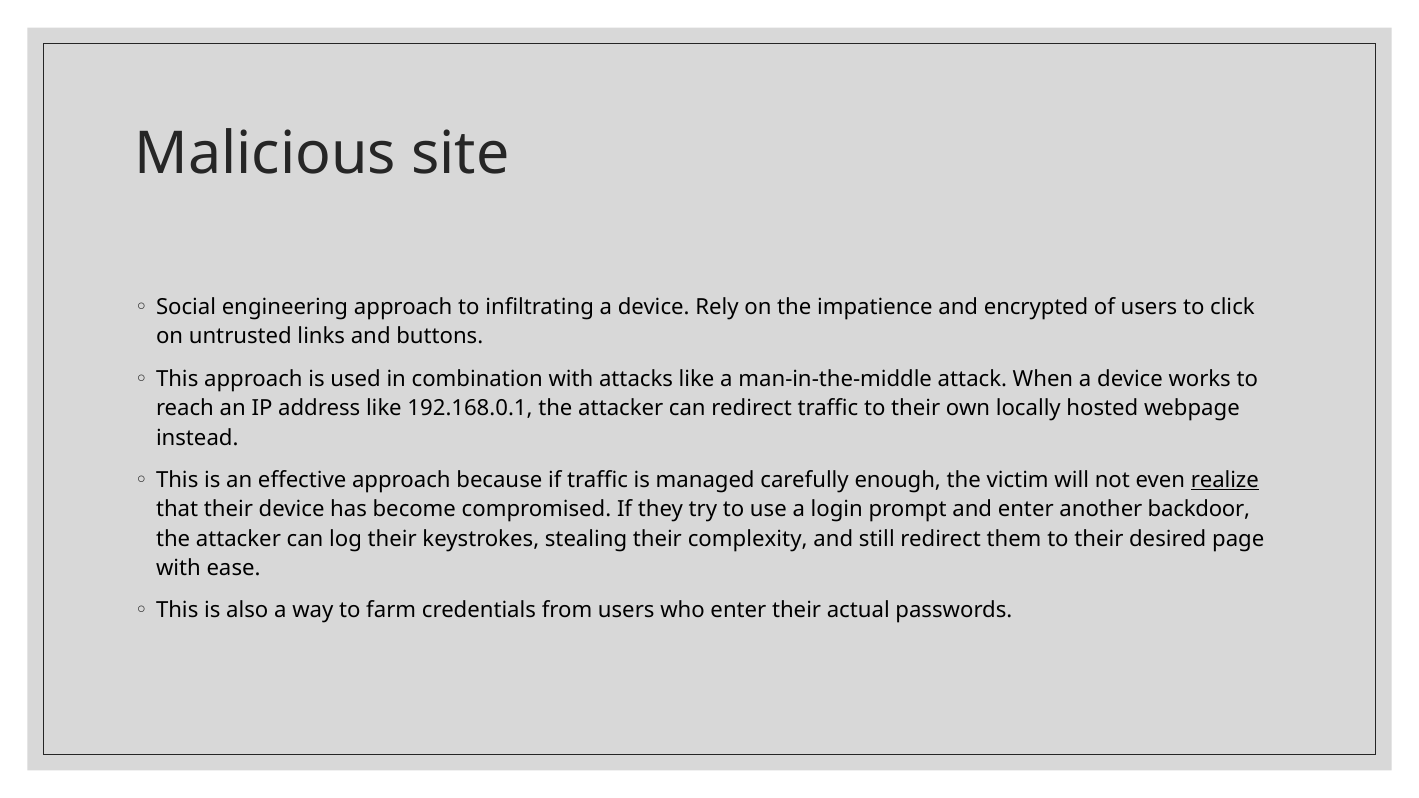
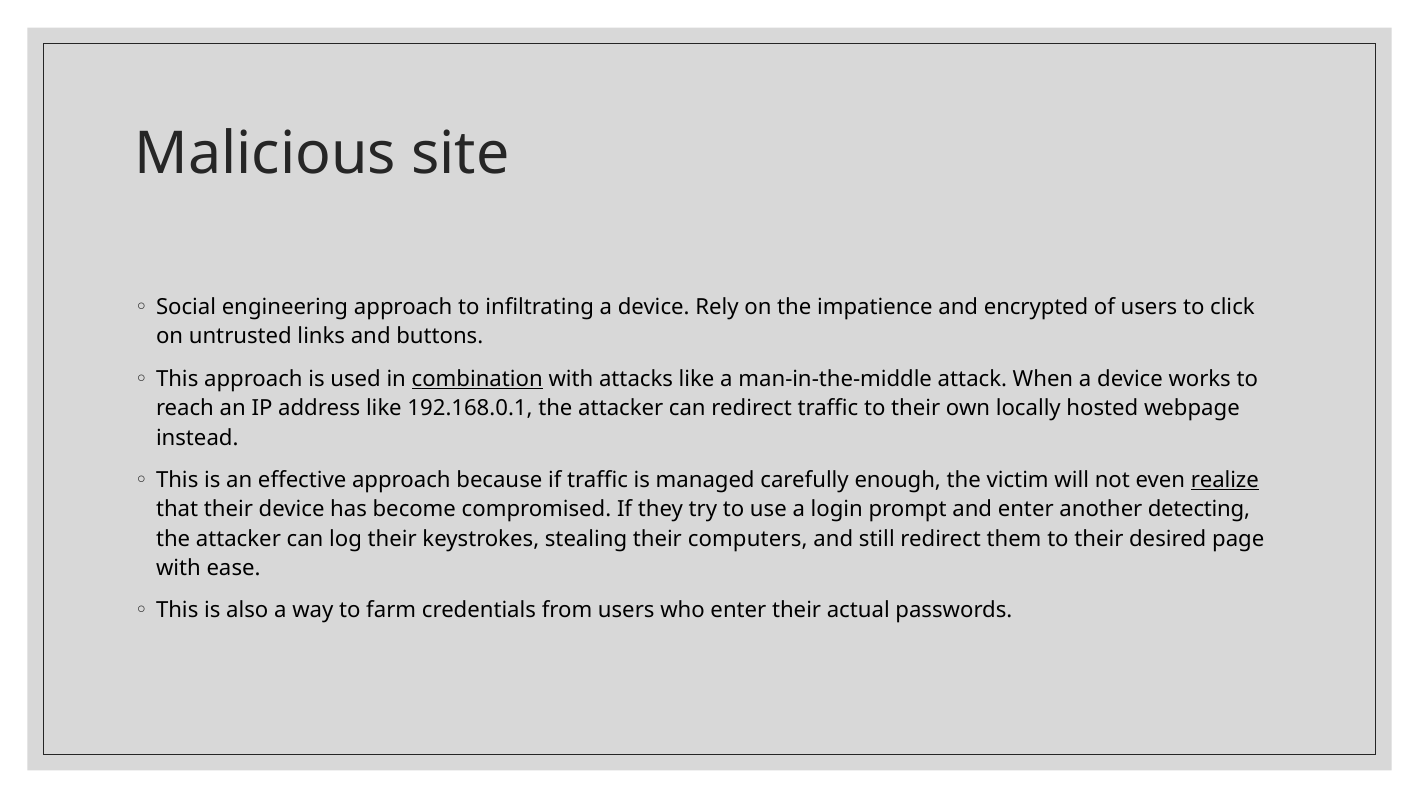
combination underline: none -> present
backdoor: backdoor -> detecting
complexity: complexity -> computers
